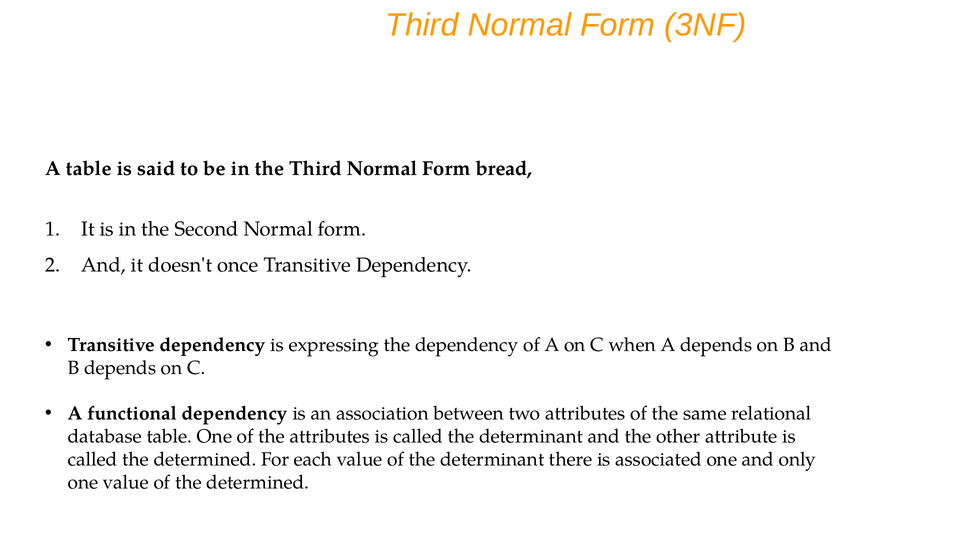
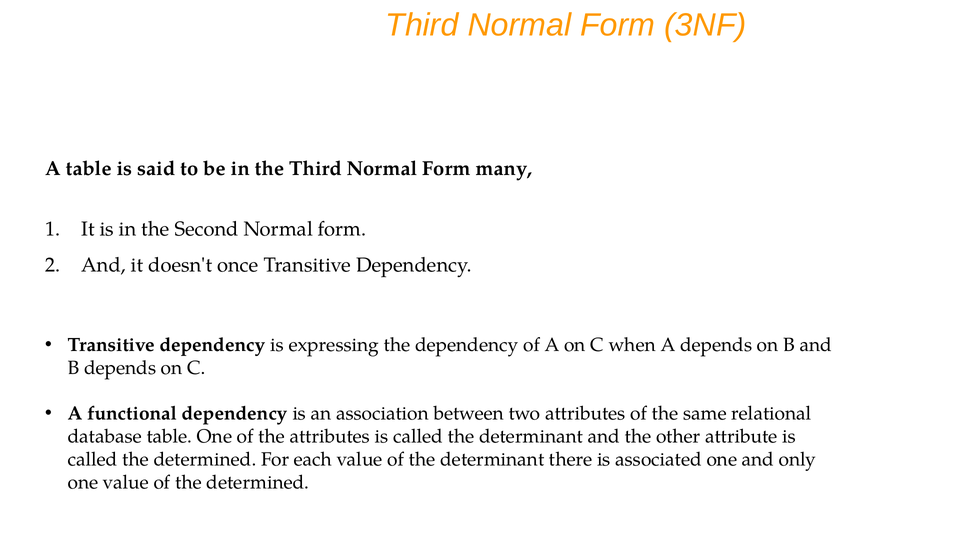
bread: bread -> many
